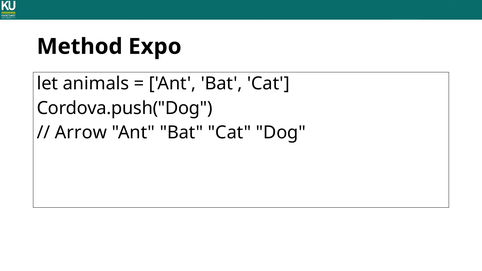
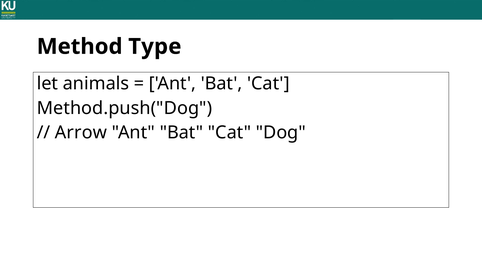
Expo: Expo -> Type
Cordova.push("Dog: Cordova.push("Dog -> Method.push("Dog
